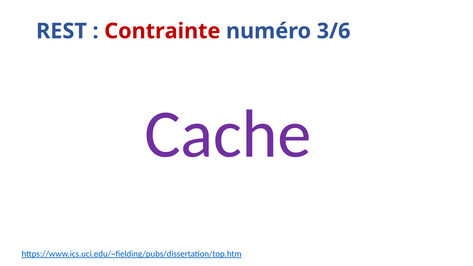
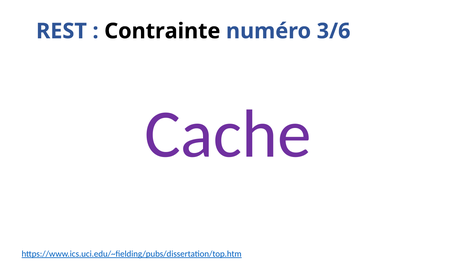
Contrainte colour: red -> black
